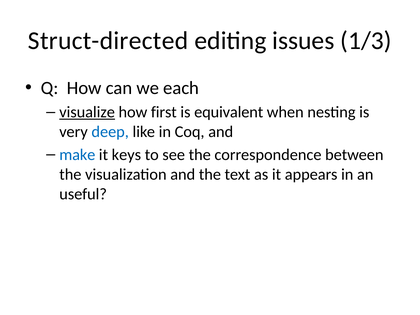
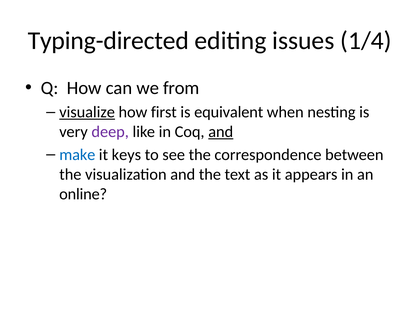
Struct-directed: Struct-directed -> Typing-directed
1/3: 1/3 -> 1/4
each: each -> from
deep colour: blue -> purple
and at (221, 132) underline: none -> present
useful: useful -> online
